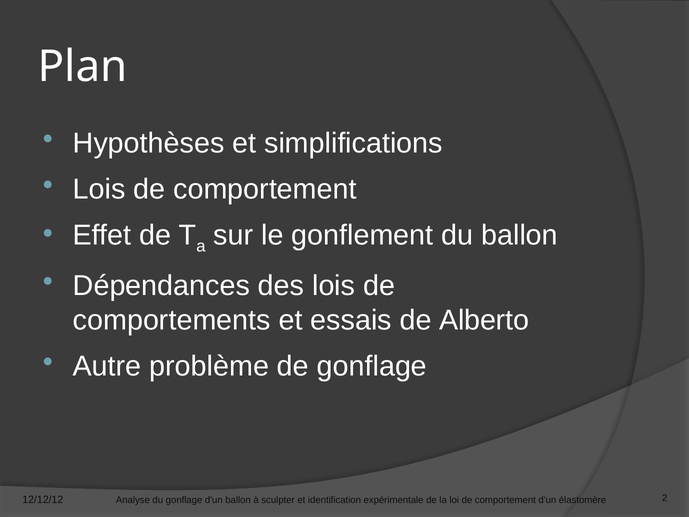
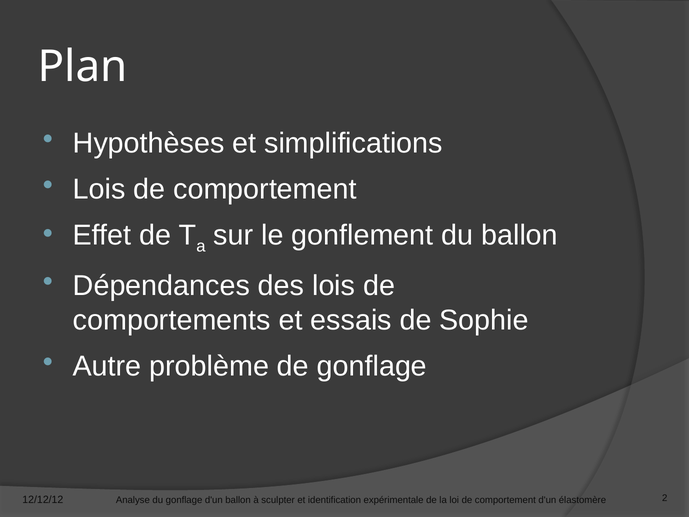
Alberto: Alberto -> Sophie
